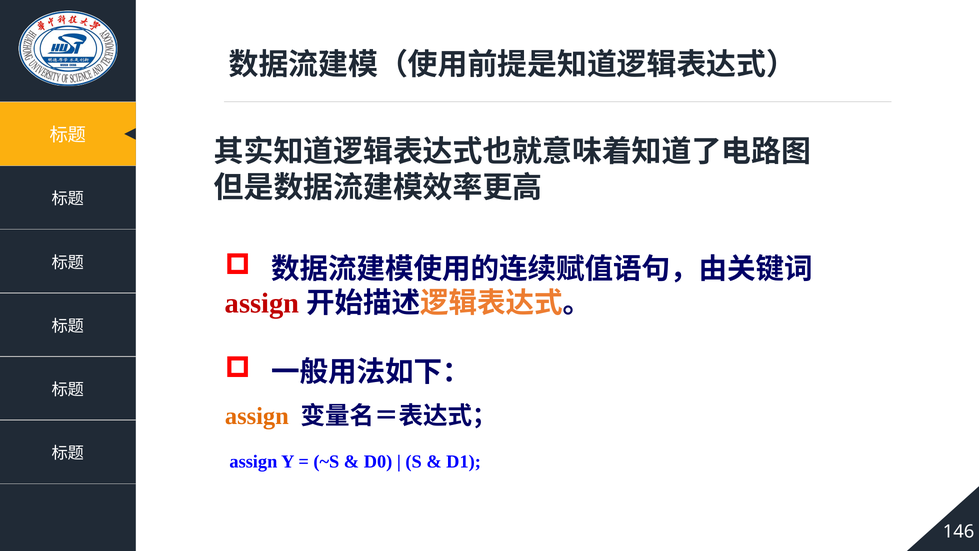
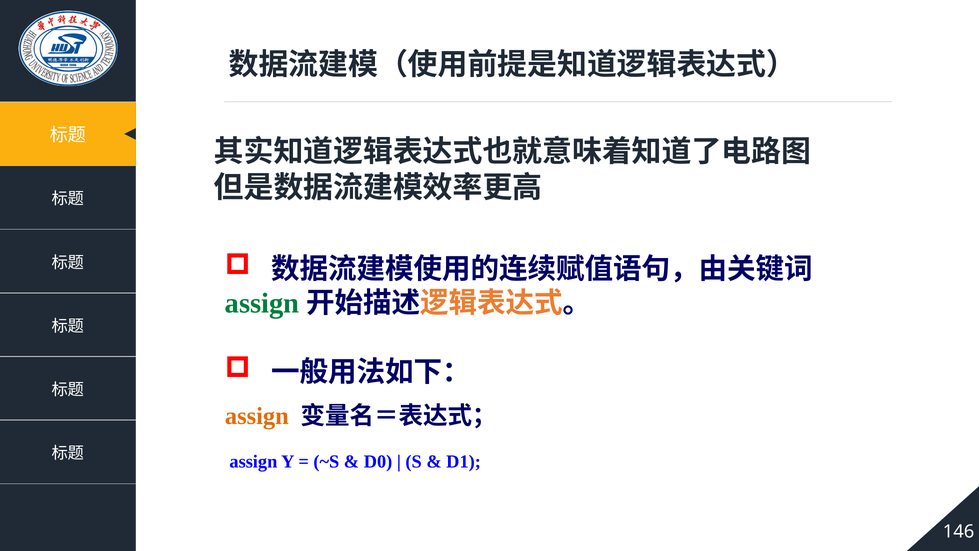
assign at (262, 303) colour: red -> green
